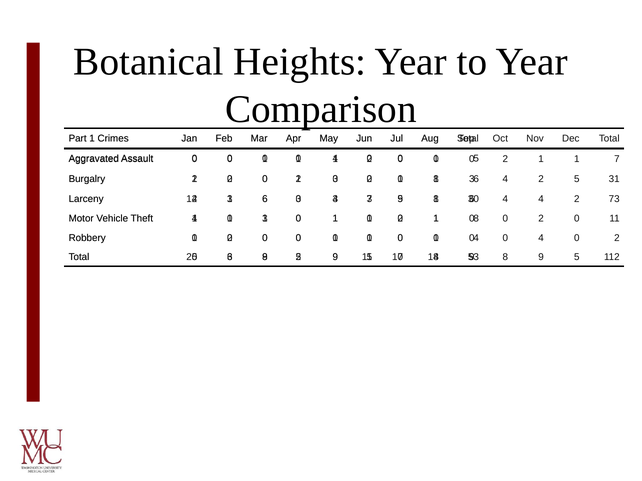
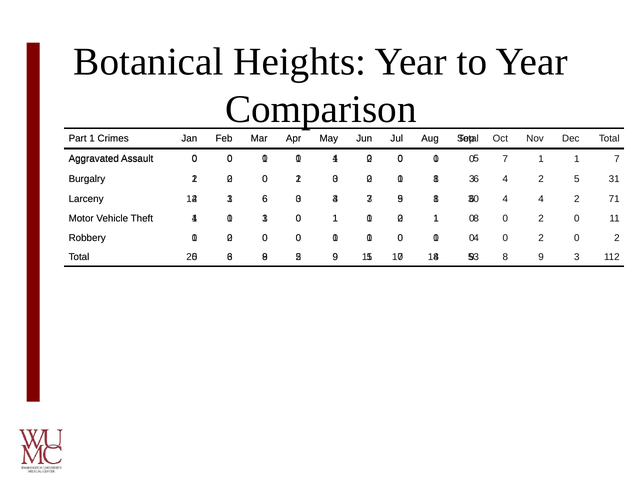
2 at (505, 159): 2 -> 7
73: 73 -> 71
4 at (541, 238): 4 -> 2
8 9 5: 5 -> 3
